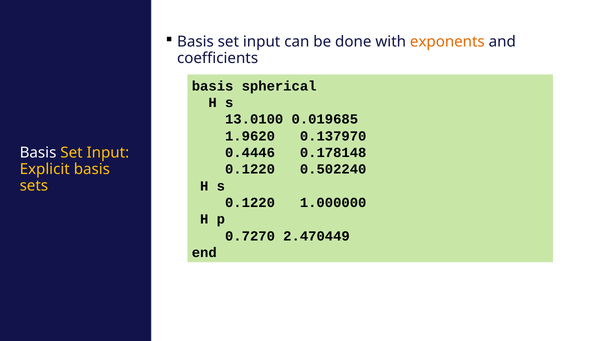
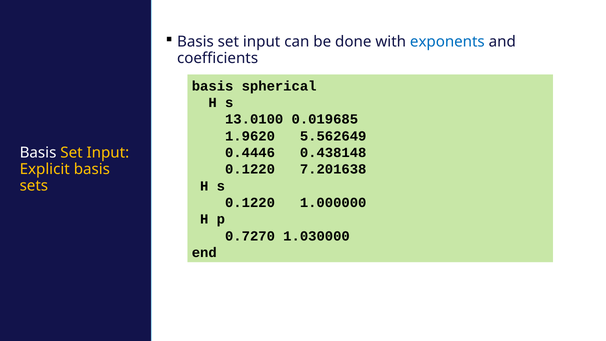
exponents colour: orange -> blue
0.137970: 0.137970 -> 5.562649
0.178148: 0.178148 -> 0.438148
0.502240: 0.502240 -> 7.201638
2.470449: 2.470449 -> 1.030000
